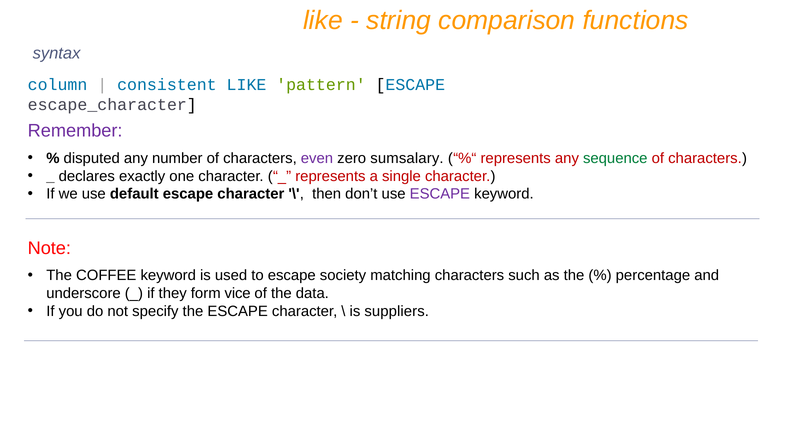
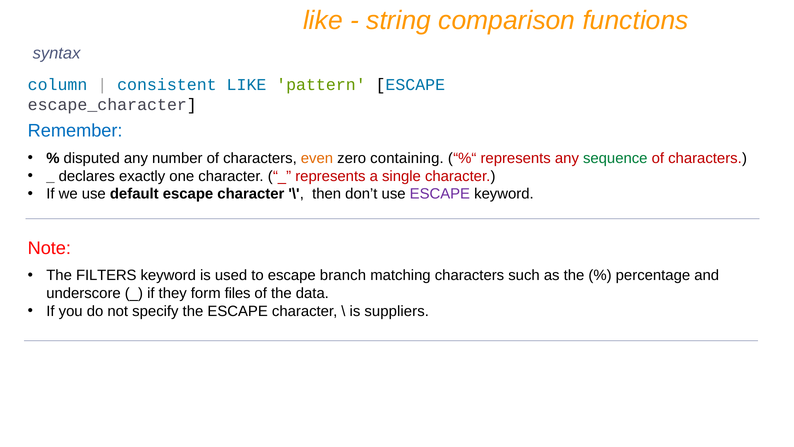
Remember colour: purple -> blue
even colour: purple -> orange
sumsalary: sumsalary -> containing
COFFEE: COFFEE -> FILTERS
society: society -> branch
vice: vice -> files
